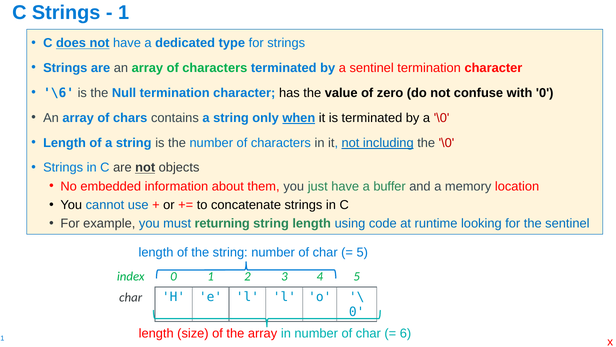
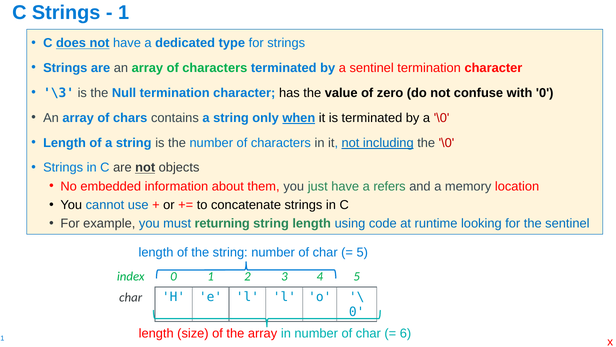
\6: \6 -> \3
buffer: buffer -> refers
